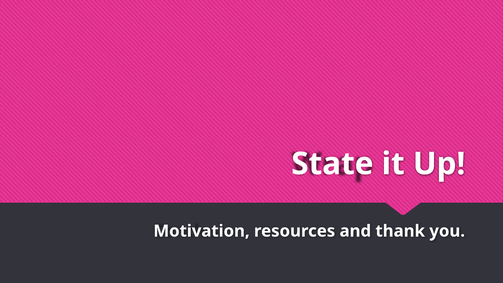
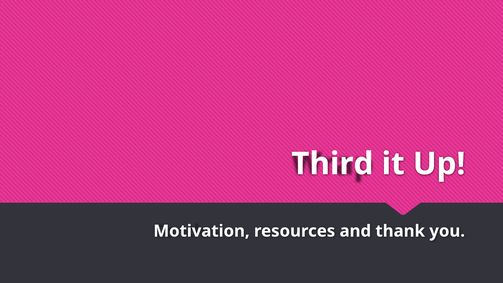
State: State -> Third
